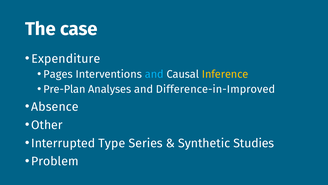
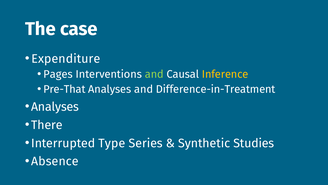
and at (154, 74) colour: light blue -> light green
Pre-Plan: Pre-Plan -> Pre-That
Difference-in-Improved: Difference-in-Improved -> Difference-in-Treatment
Absence at (55, 106): Absence -> Analyses
Other: Other -> There
Problem: Problem -> Absence
